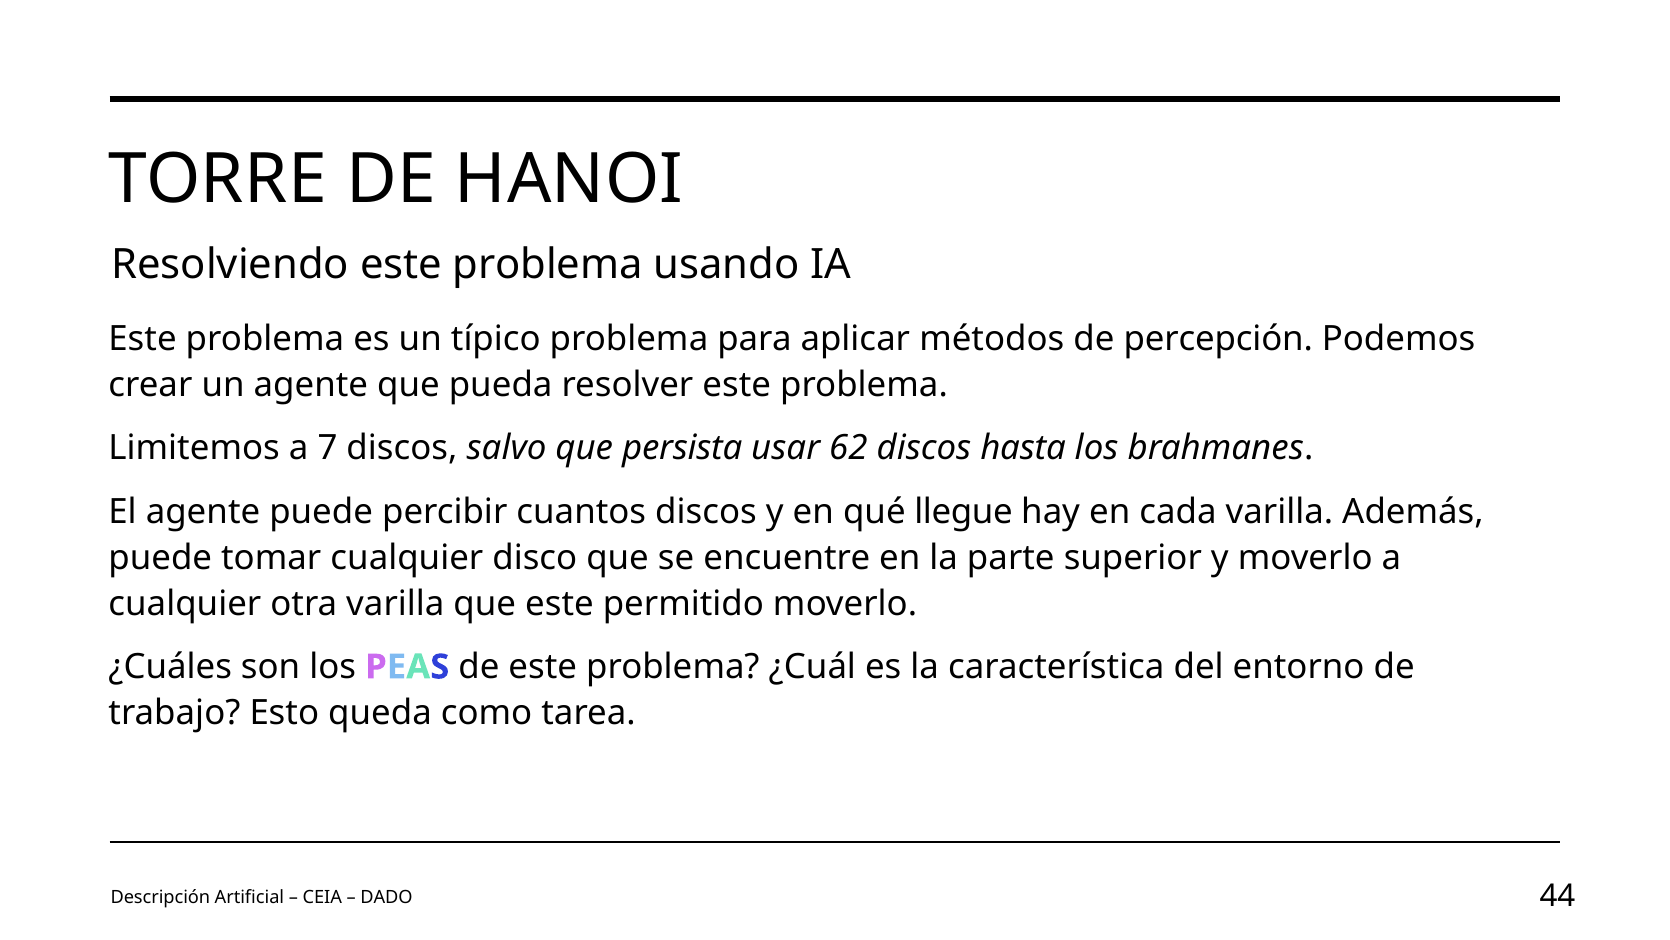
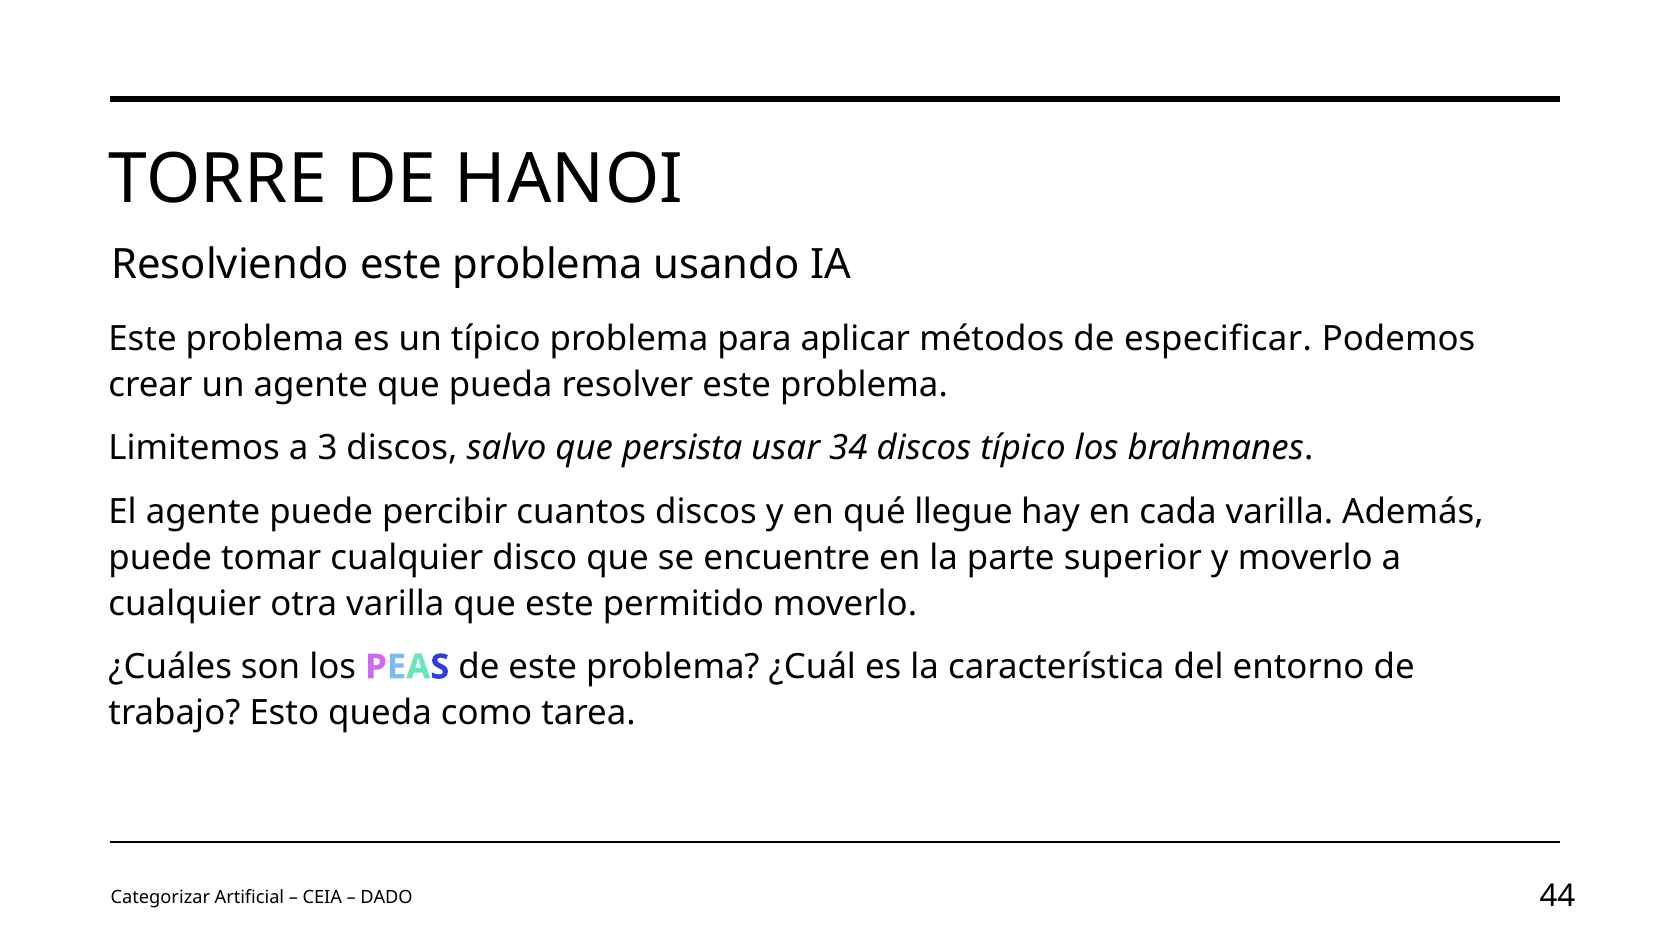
percepción: percepción -> especificar
7: 7 -> 3
62: 62 -> 34
discos hasta: hasta -> típico
Descripción: Descripción -> Categorizar
